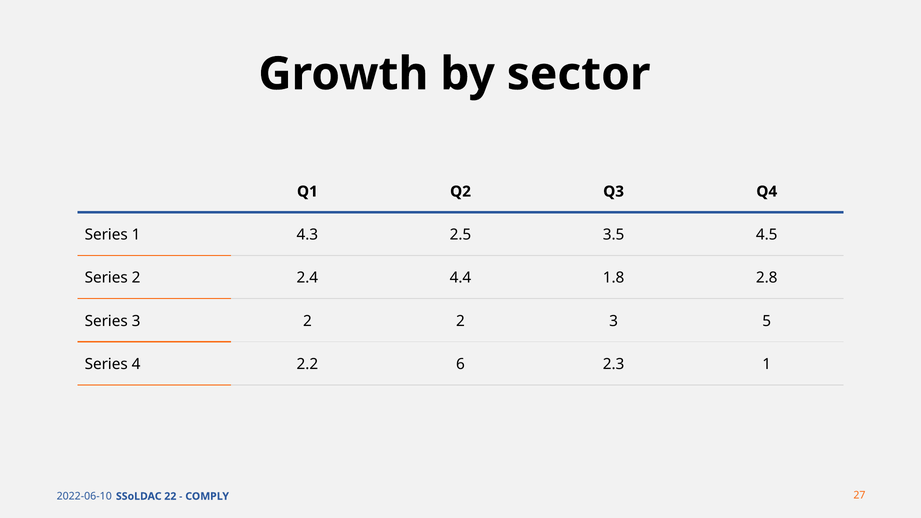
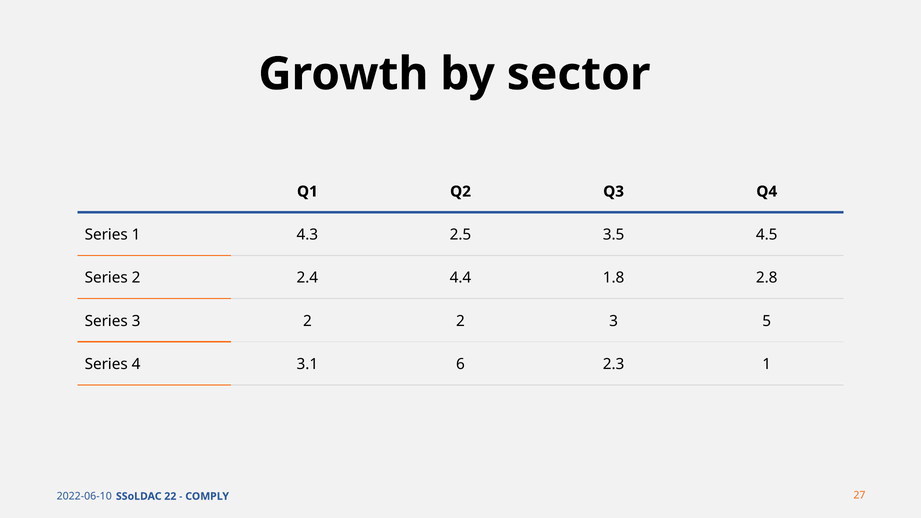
2.2: 2.2 -> 3.1
